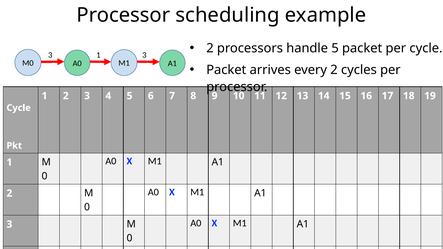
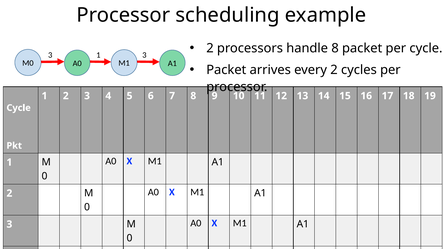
handle 5: 5 -> 8
